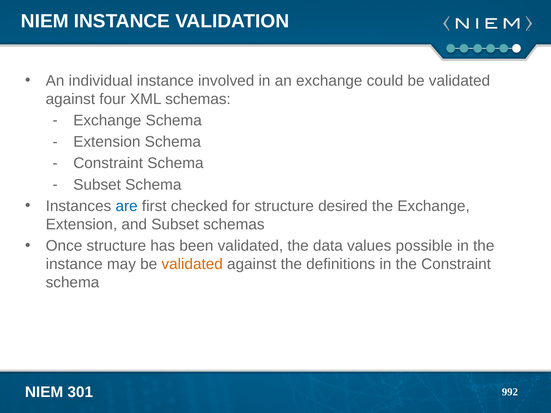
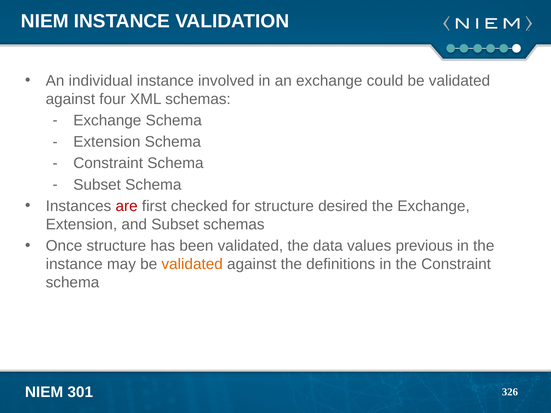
are colour: blue -> red
possible: possible -> previous
992: 992 -> 326
